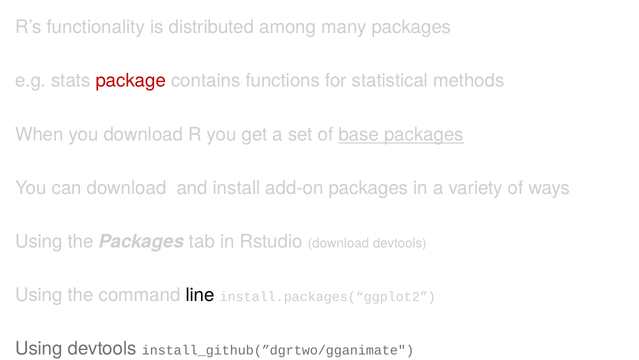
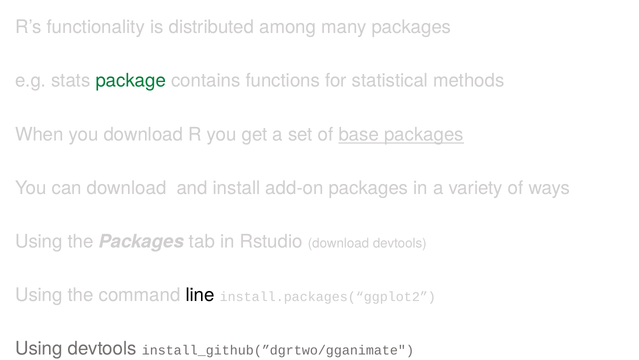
package colour: red -> green
